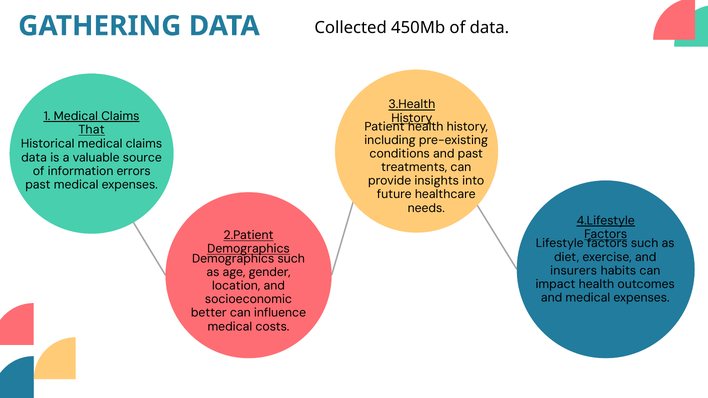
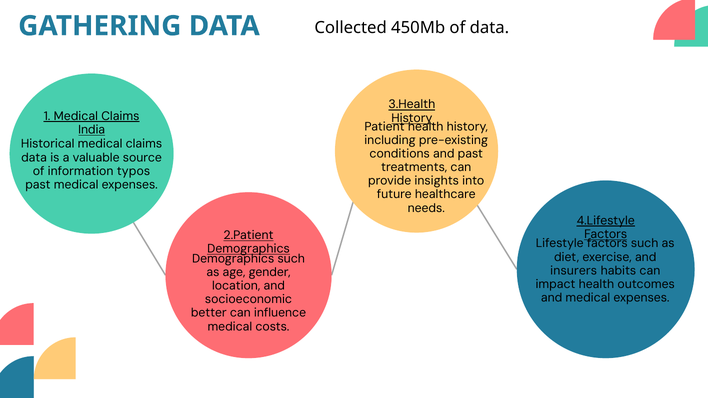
That: That -> India
errors: errors -> typos
